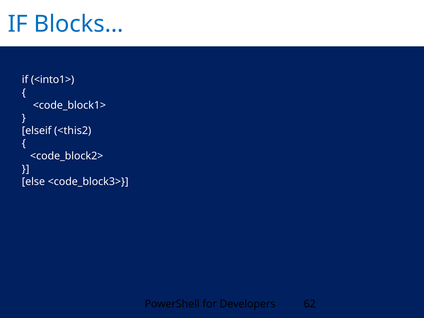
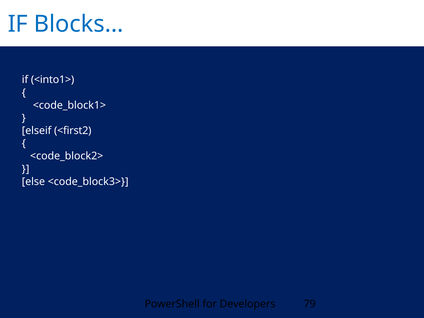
<this2: <this2 -> <first2
62: 62 -> 79
